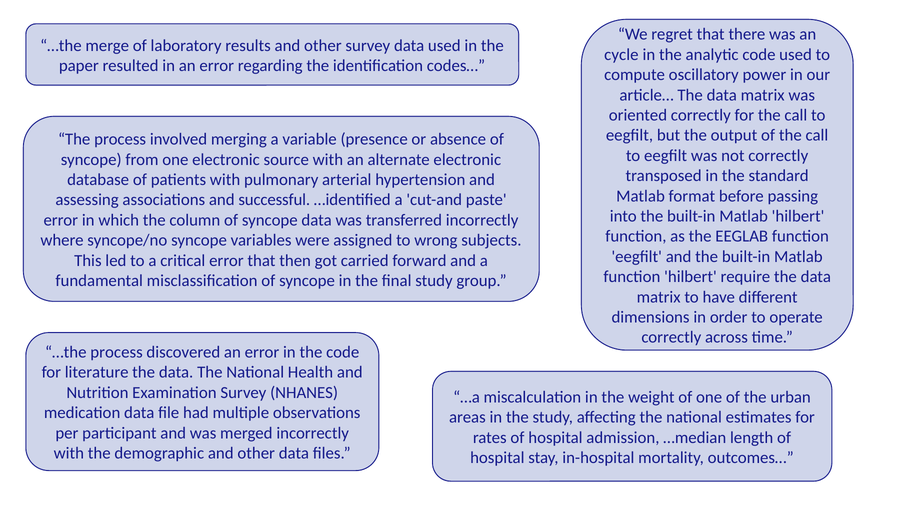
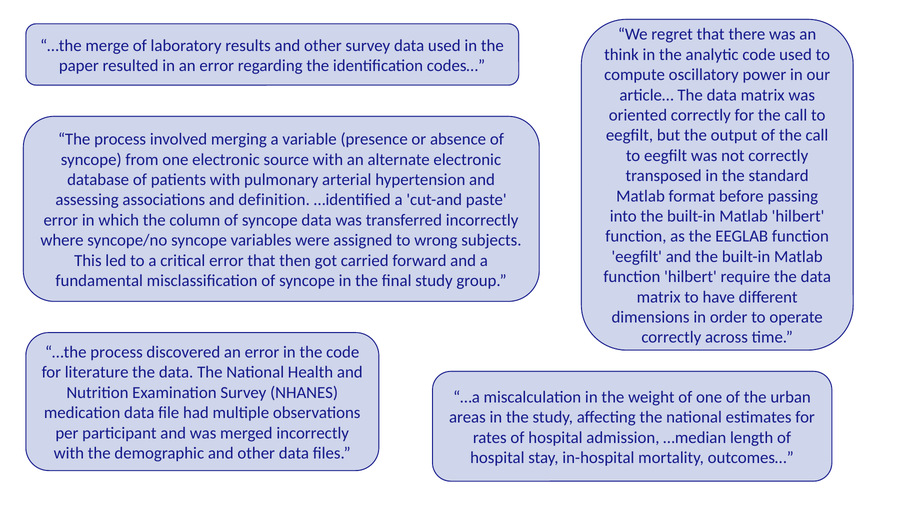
cycle: cycle -> think
successful: successful -> definition
